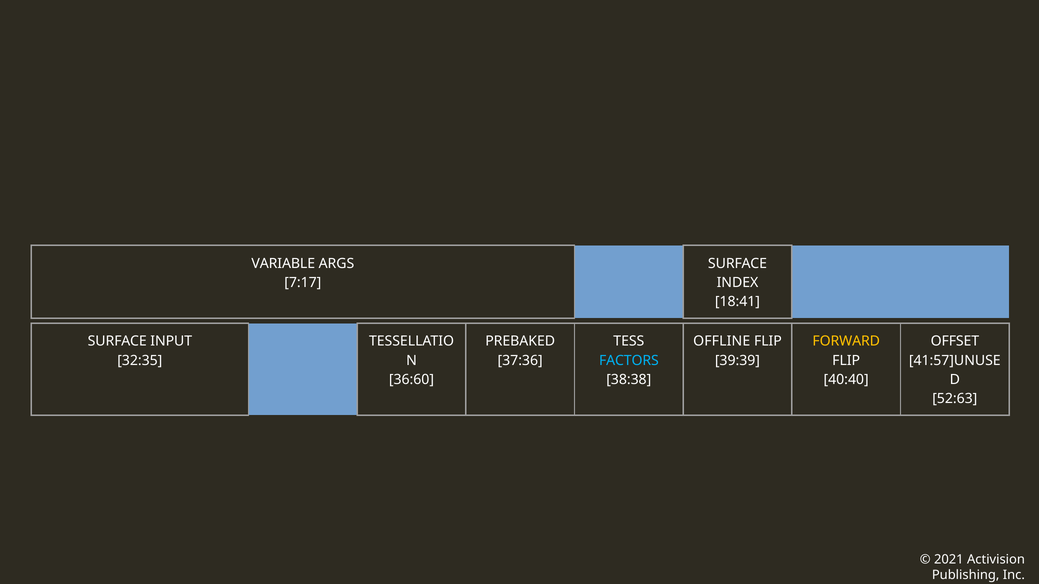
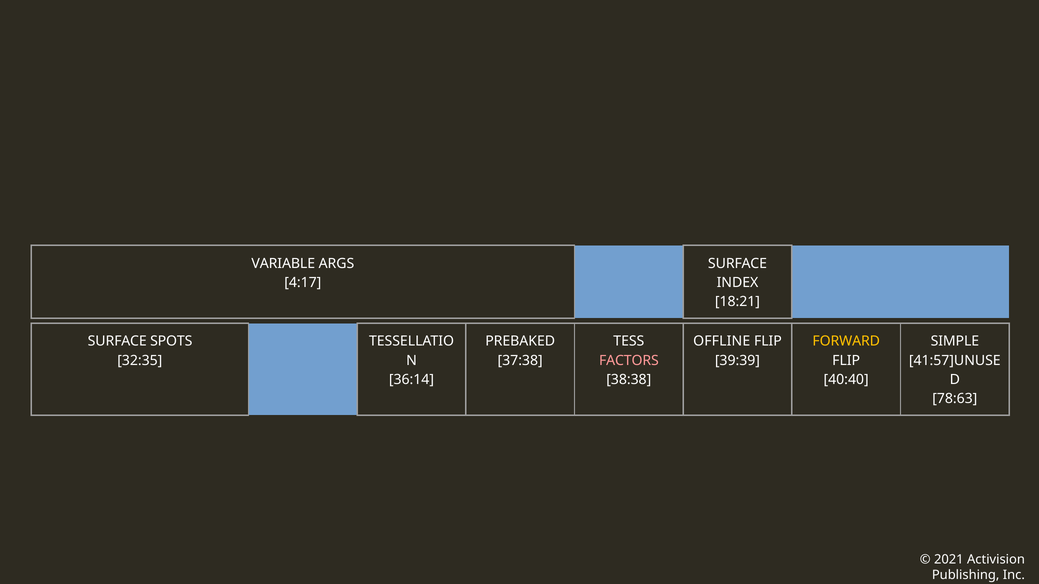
7:17: 7:17 -> 4:17
18:41: 18:41 -> 18:21
INPUT: INPUT -> SPOTS
OFFSET: OFFSET -> SIMPLE
37:36: 37:36 -> 37:38
FACTORS colour: light blue -> pink
36:60: 36:60 -> 36:14
52:63: 52:63 -> 78:63
